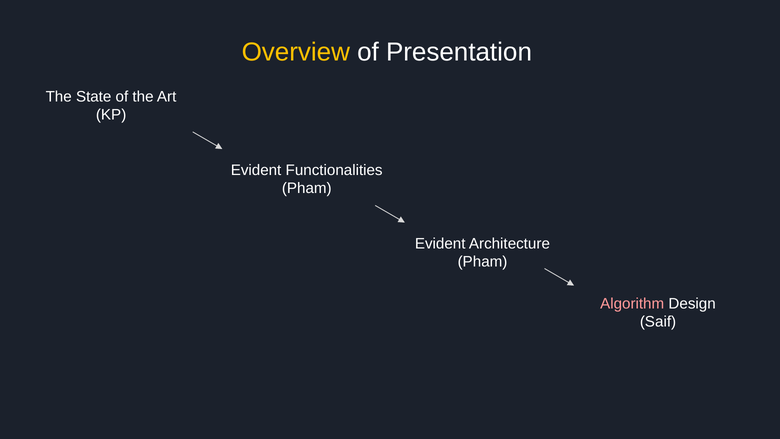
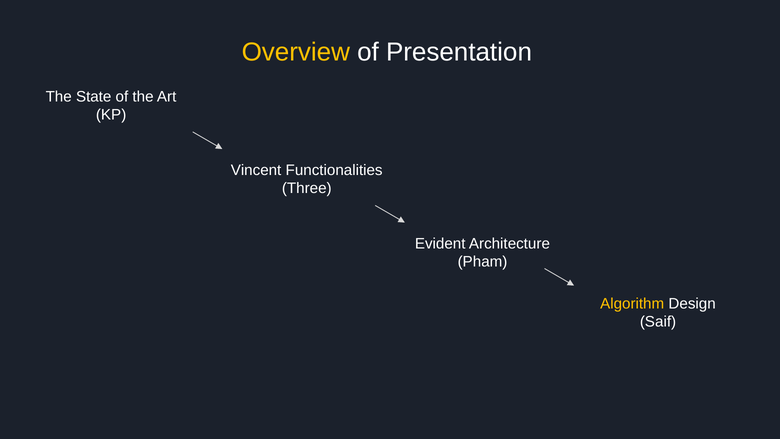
Evident at (256, 170): Evident -> Vincent
Pham at (307, 188): Pham -> Three
Algorithm colour: pink -> yellow
